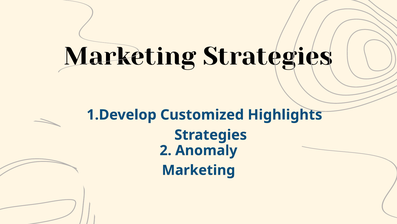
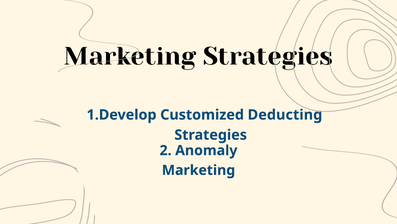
Highlights: Highlights -> Deducting
